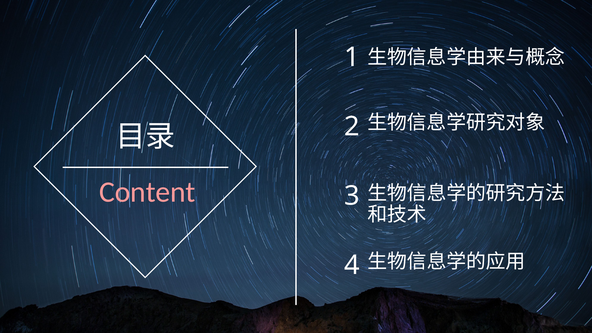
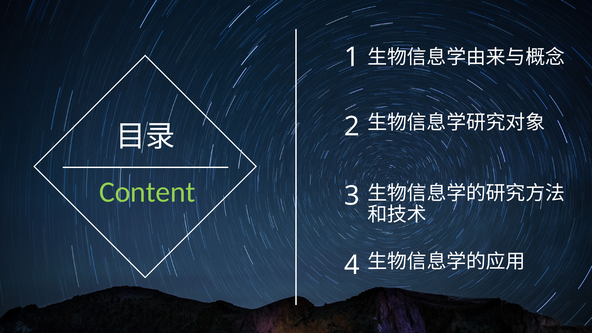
Content colour: pink -> light green
